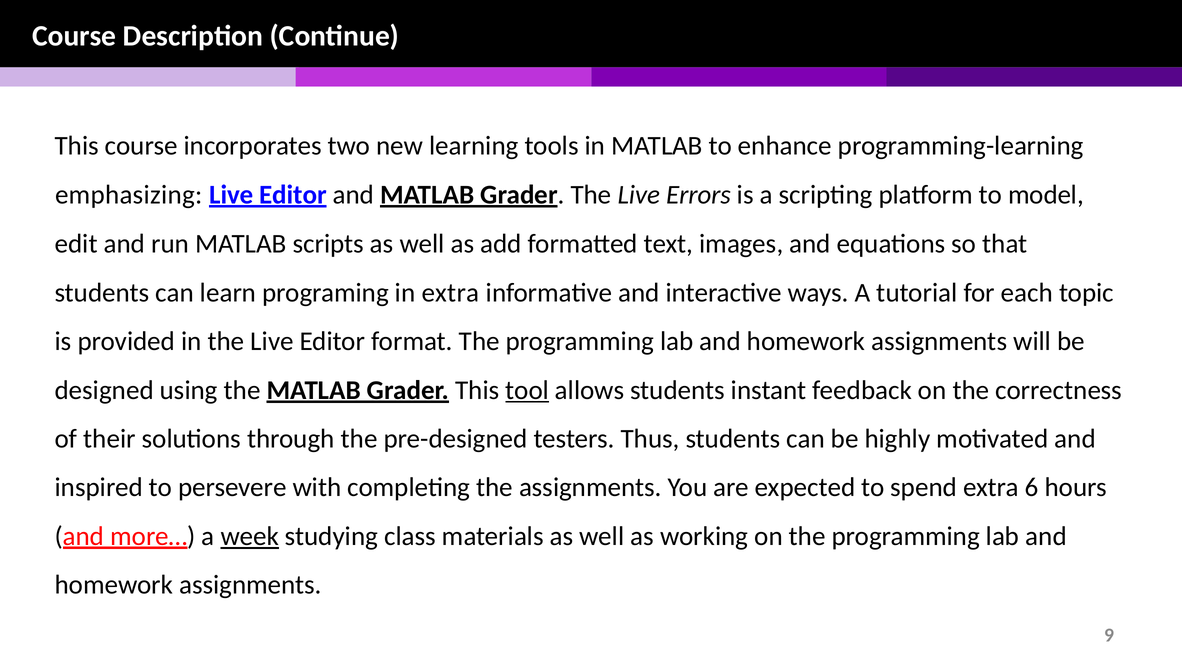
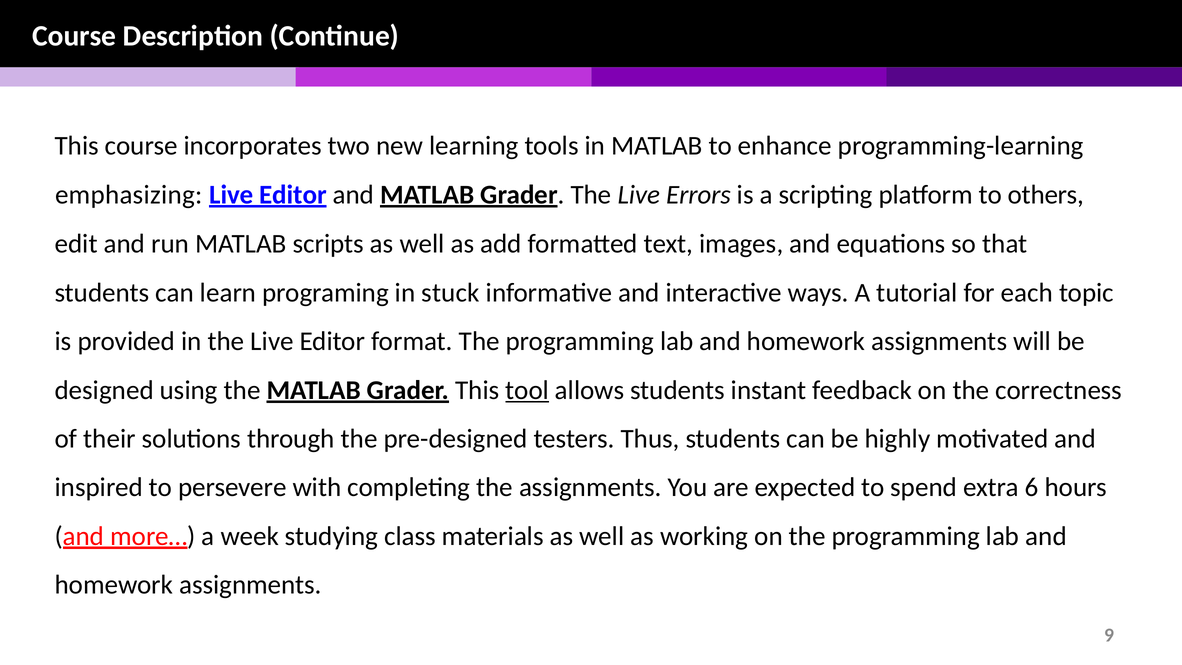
model: model -> others
in extra: extra -> stuck
week underline: present -> none
